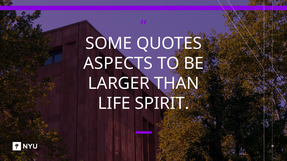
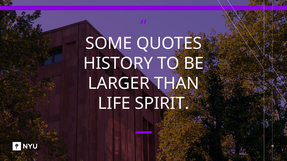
ASPECTS: ASPECTS -> HISTORY
